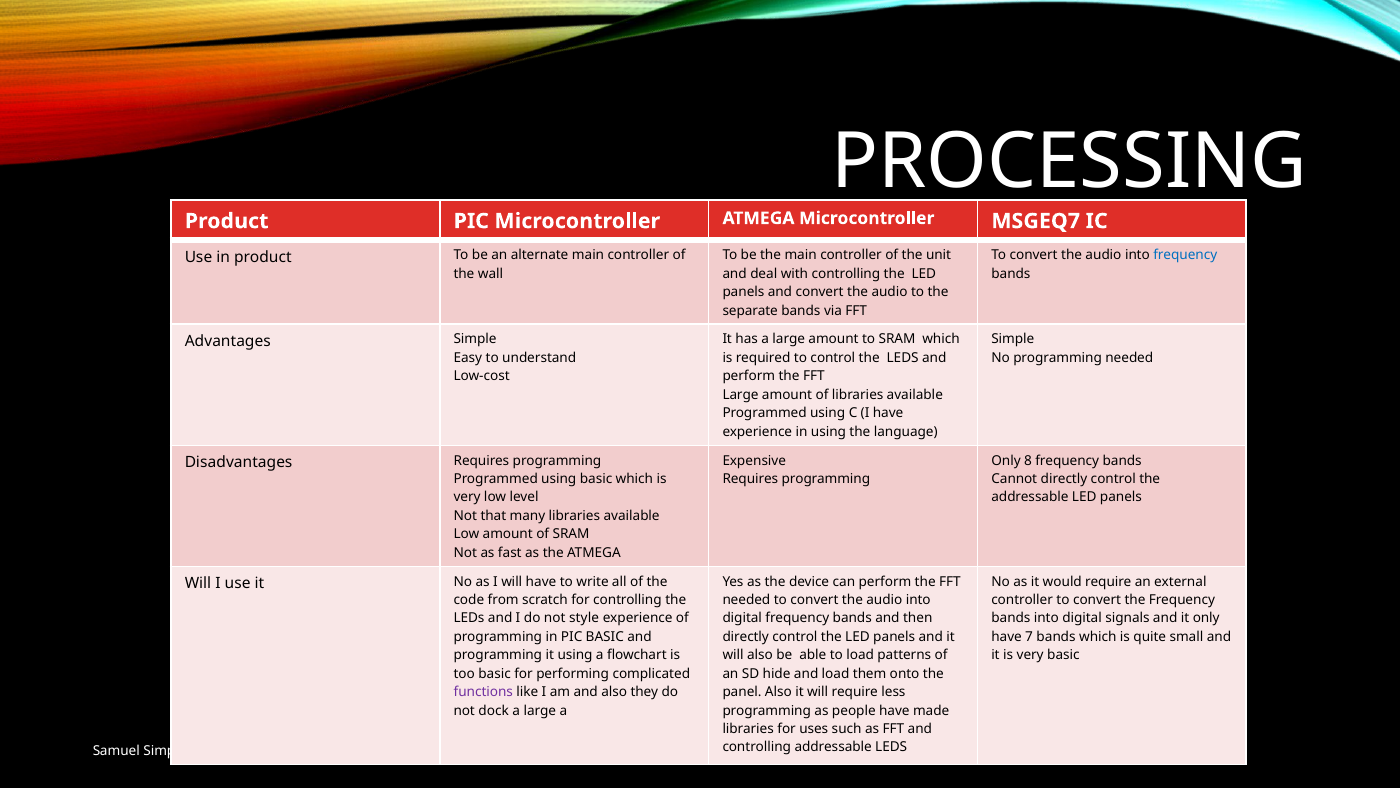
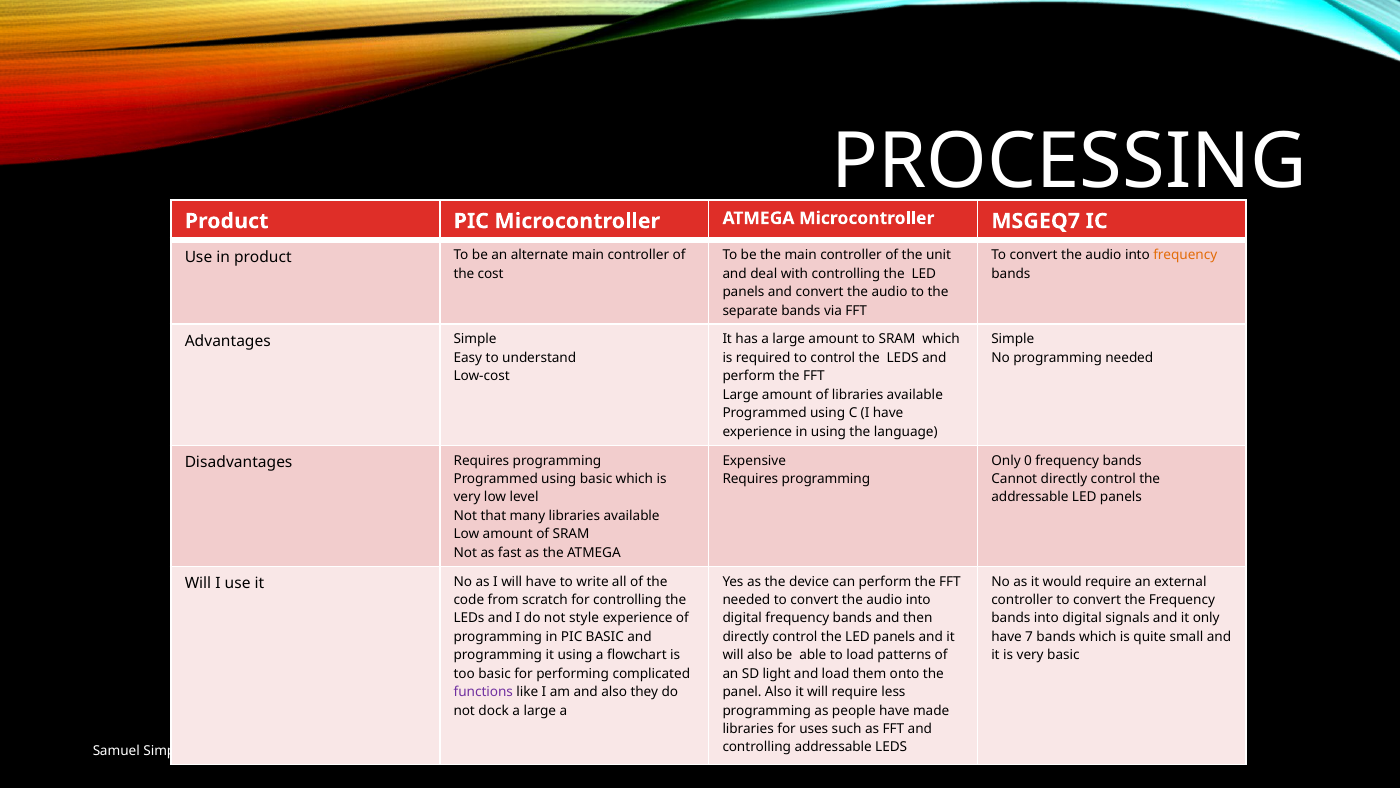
frequency at (1185, 255) colour: blue -> orange
wall: wall -> cost
8: 8 -> 0
hide: hide -> light
